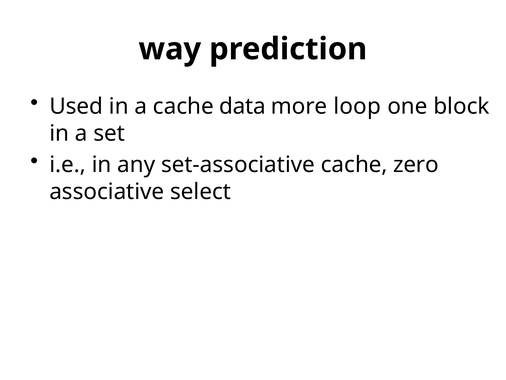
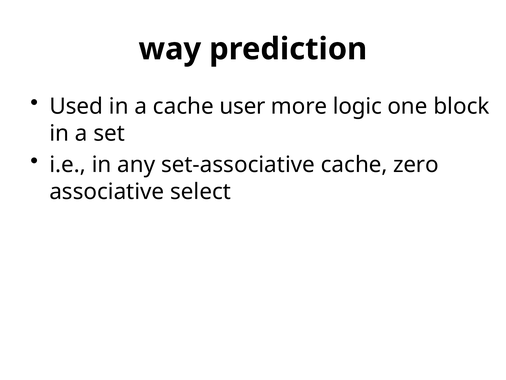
data: data -> user
loop: loop -> logic
